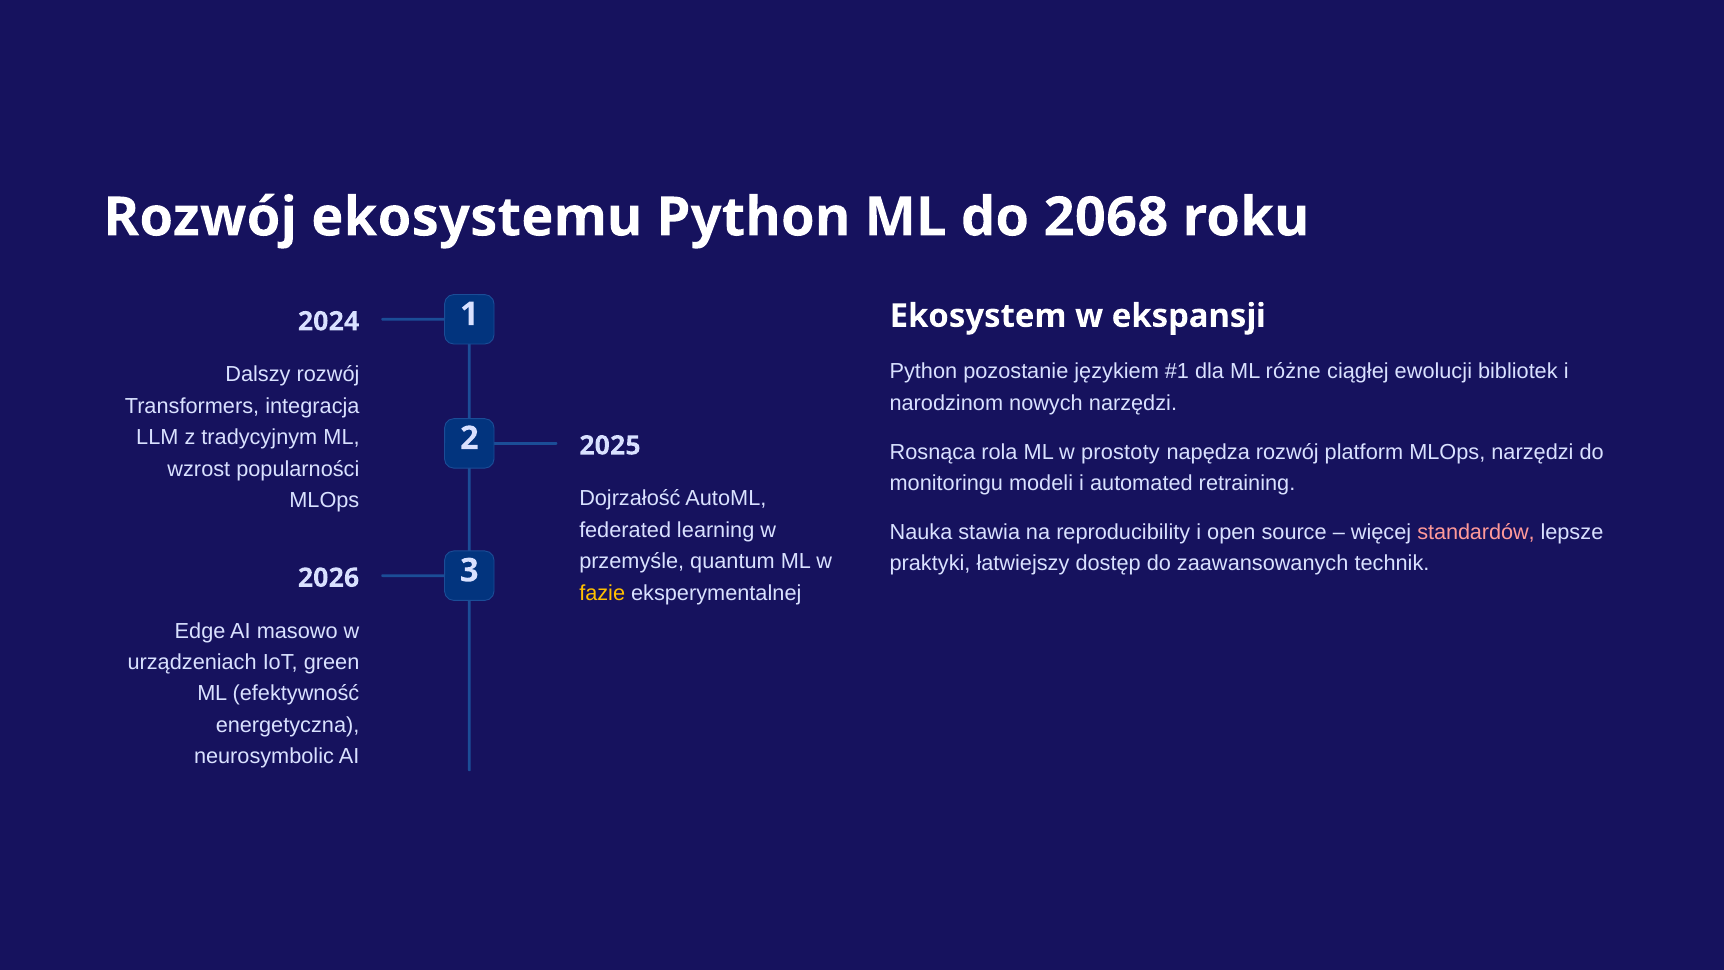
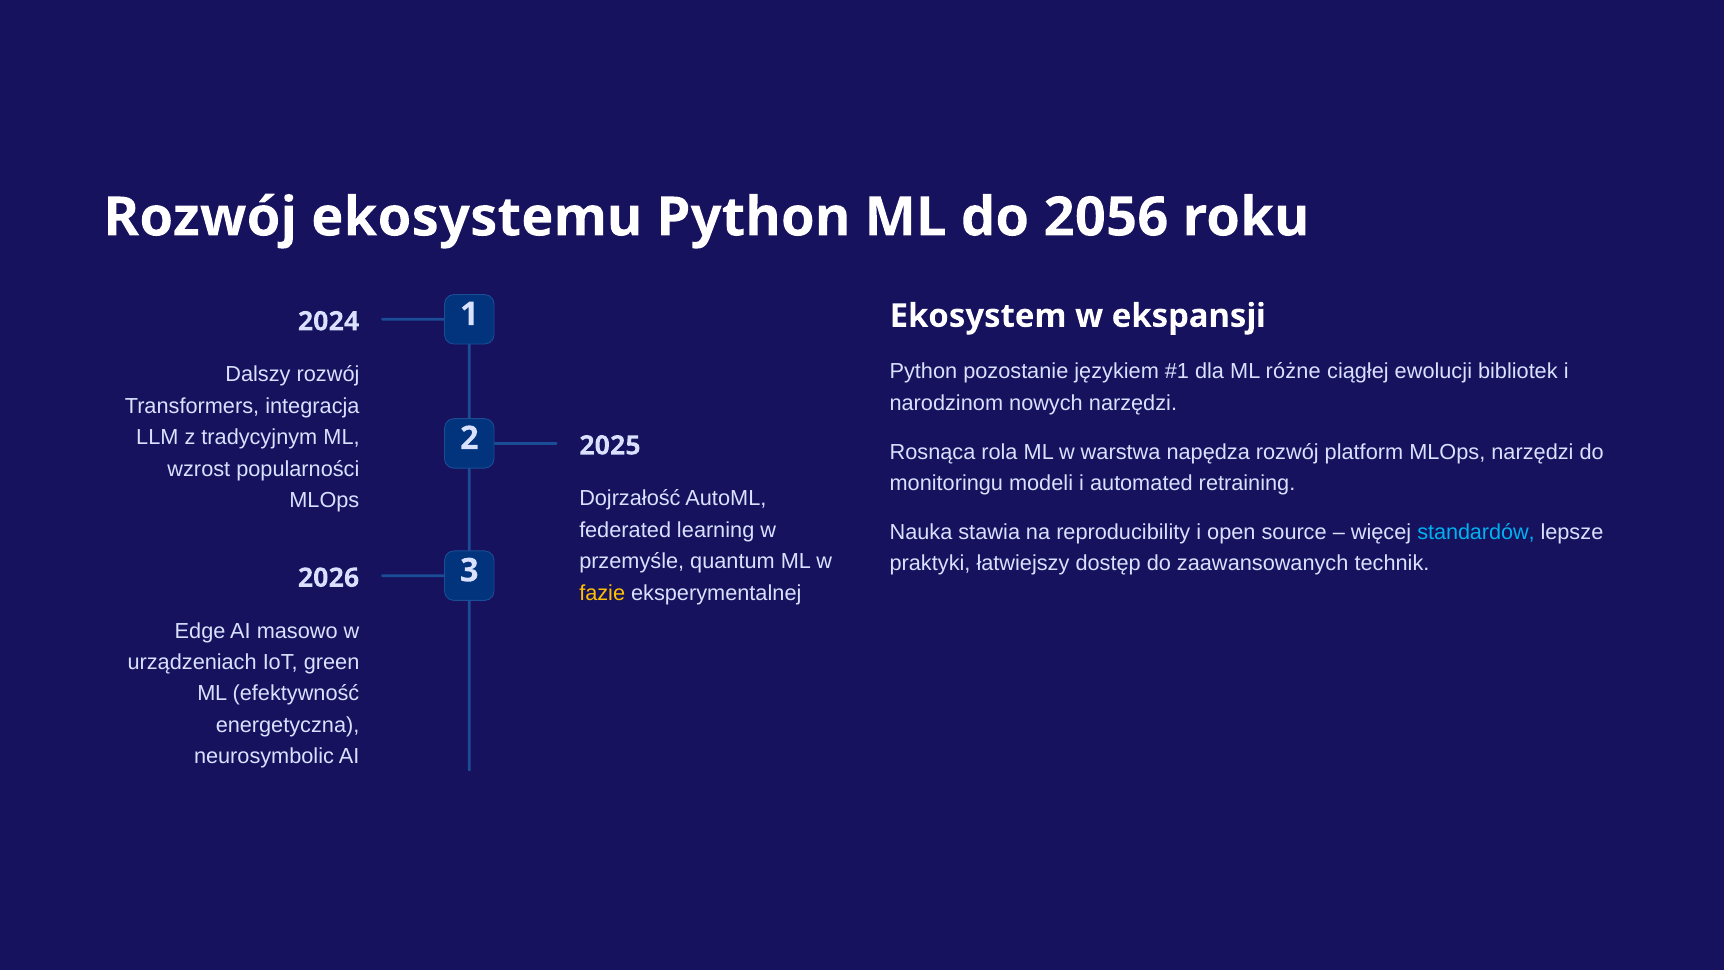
2068: 2068 -> 2056
prostoty: prostoty -> warstwa
standardów colour: pink -> light blue
